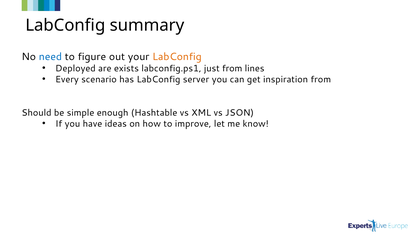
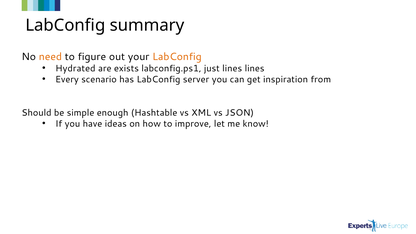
need colour: blue -> orange
Deployed: Deployed -> Hydrated
just from: from -> lines
